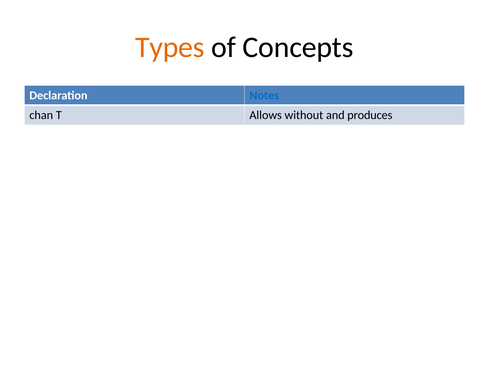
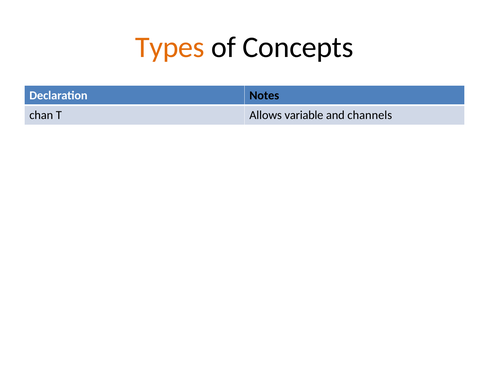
Notes colour: blue -> black
without: without -> variable
produces: produces -> channels
